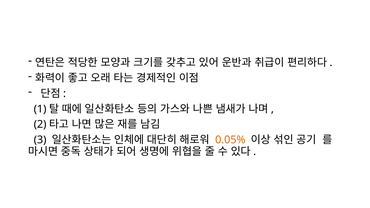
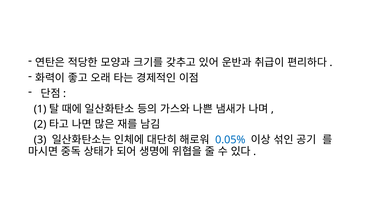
0.05% colour: orange -> blue
